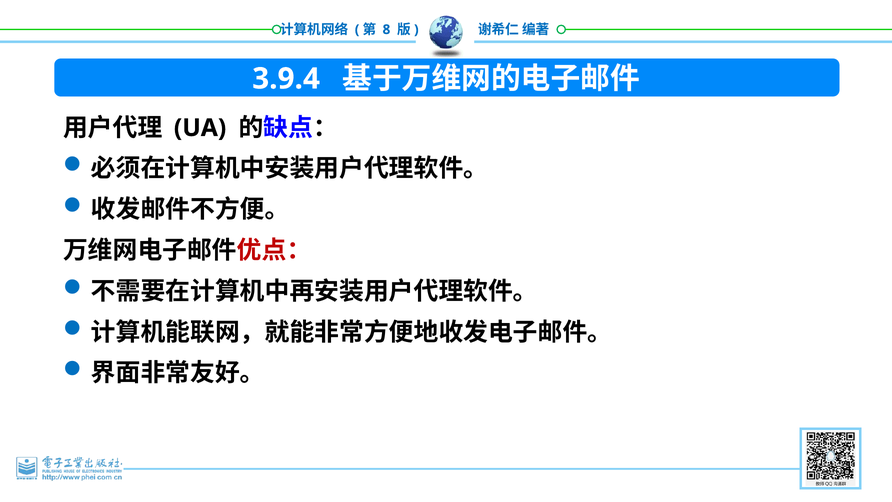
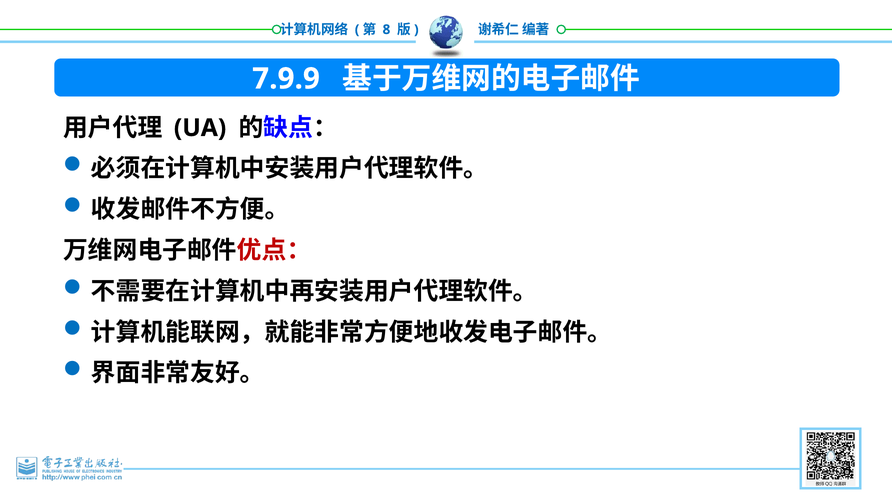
3.9.4: 3.9.4 -> 7.9.9
